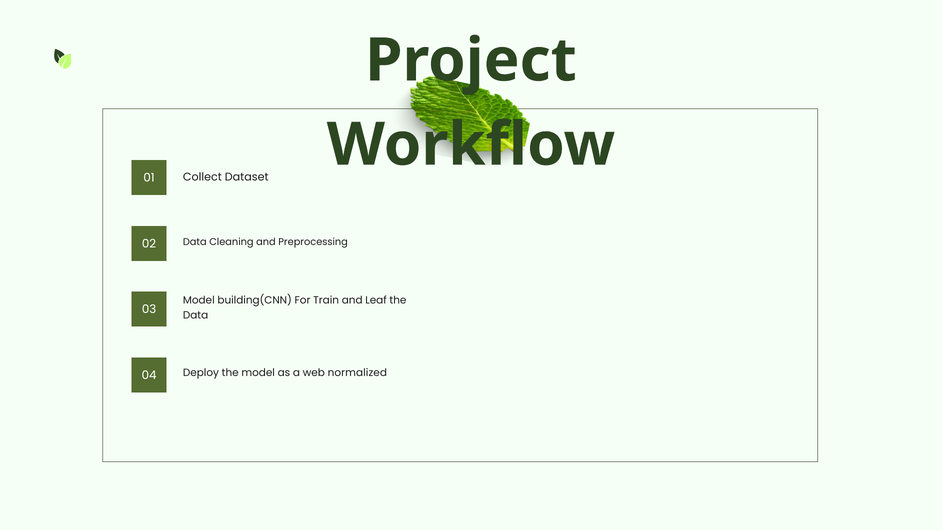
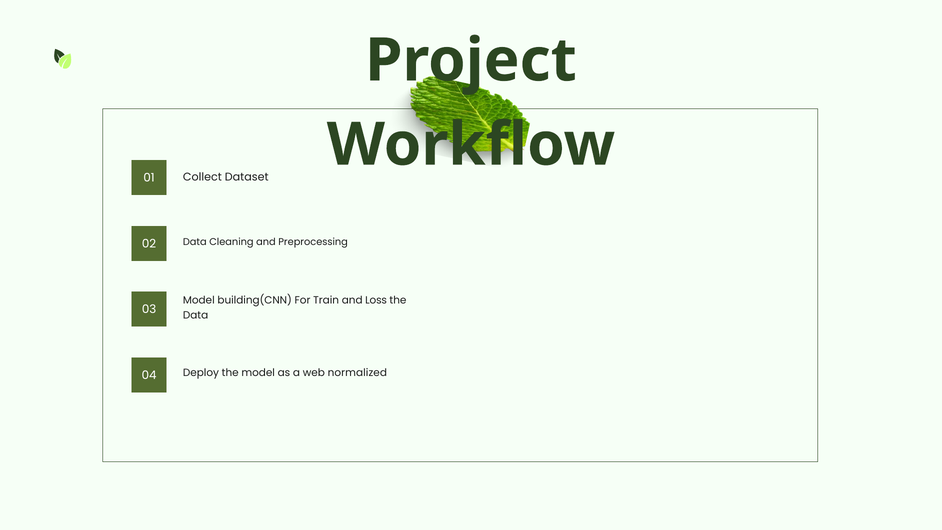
Leaf: Leaf -> Loss
